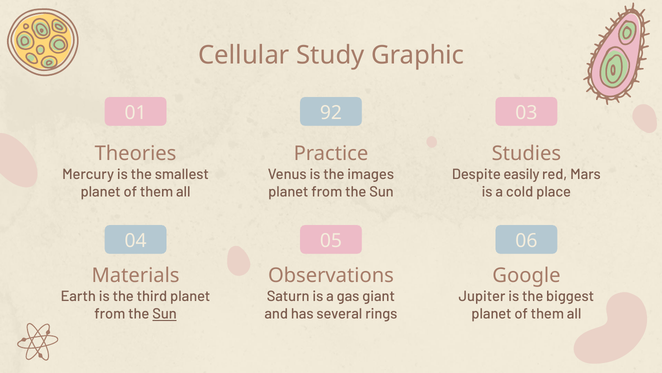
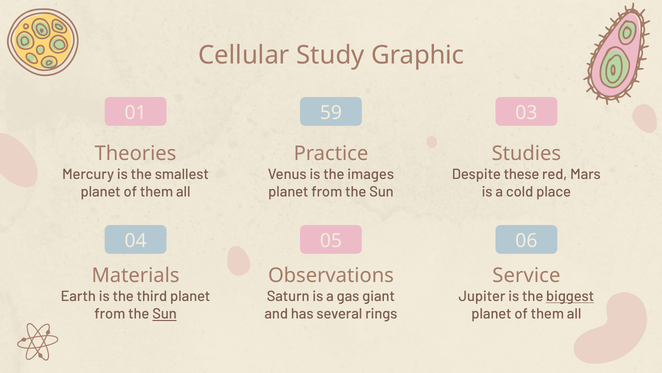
92: 92 -> 59
easily: easily -> these
Google: Google -> Service
biggest underline: none -> present
